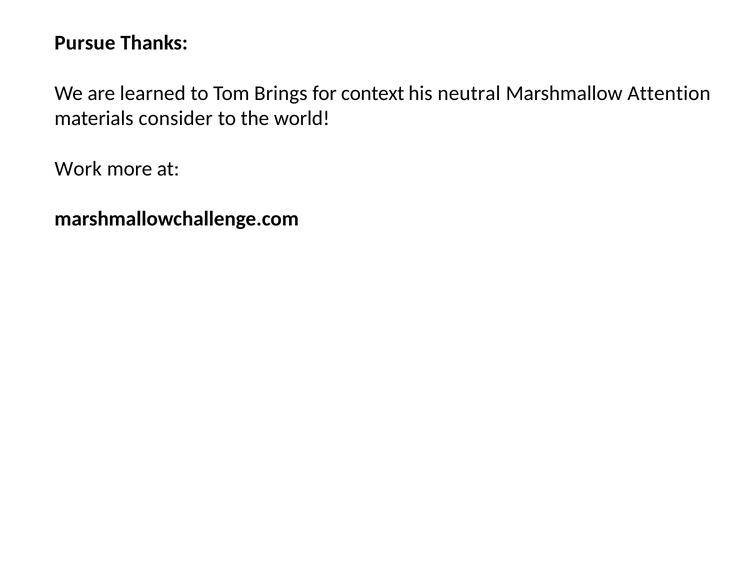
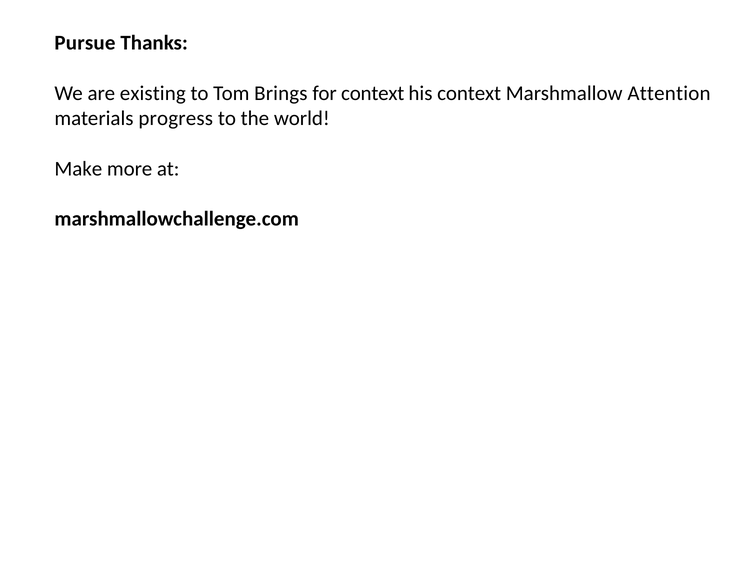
learned: learned -> existing
his neutral: neutral -> context
consider: consider -> progress
Work: Work -> Make
